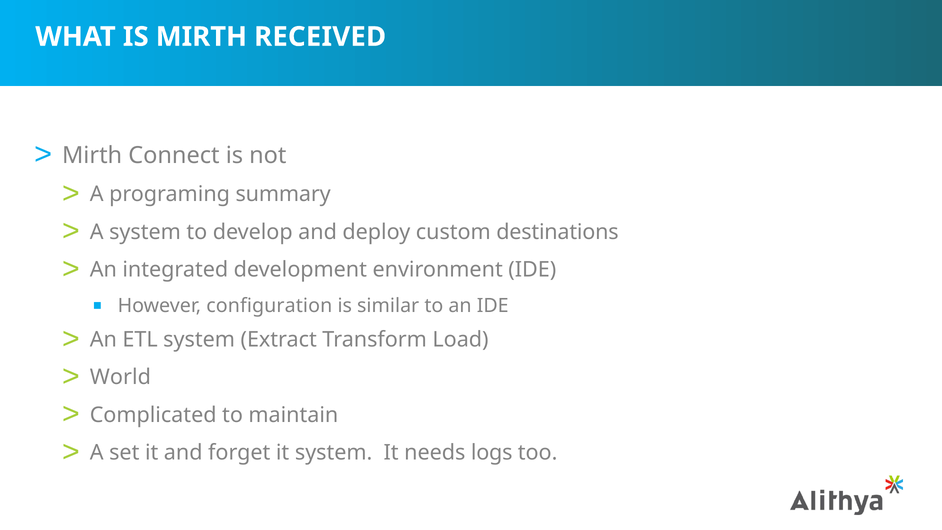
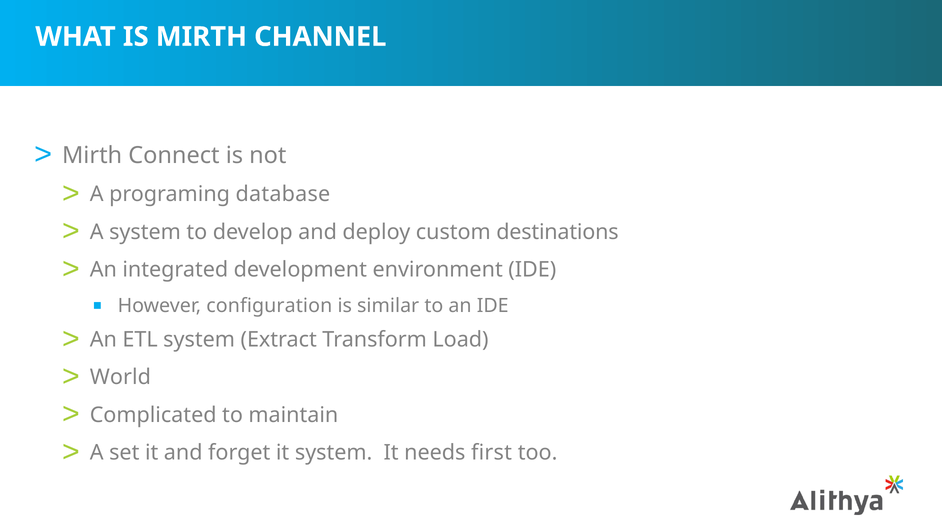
RECEIVED: RECEIVED -> CHANNEL
summary: summary -> database
logs: logs -> first
